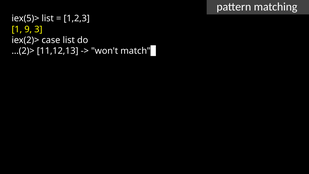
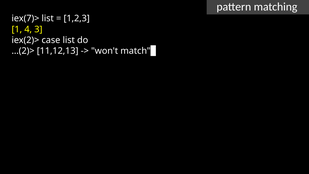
iex(5)>: iex(5)> -> iex(7)>
9: 9 -> 4
